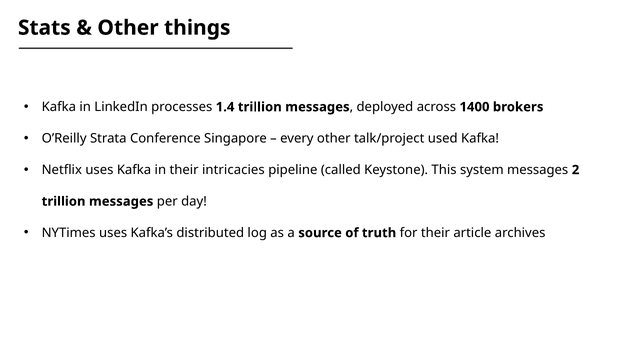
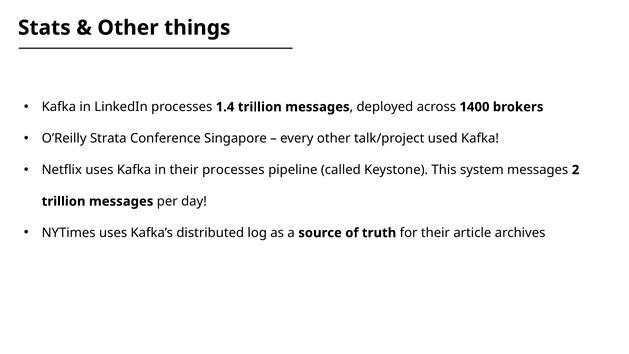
their intricacies: intricacies -> processes
